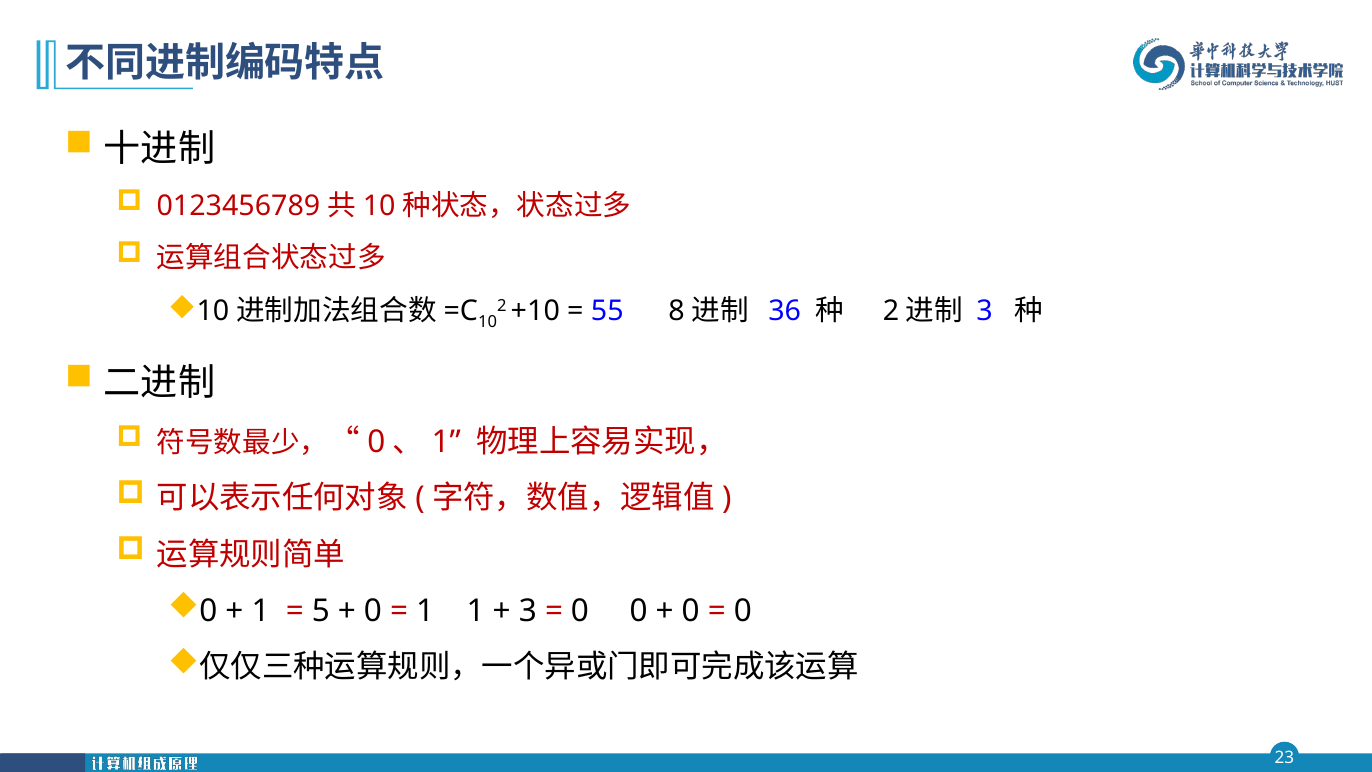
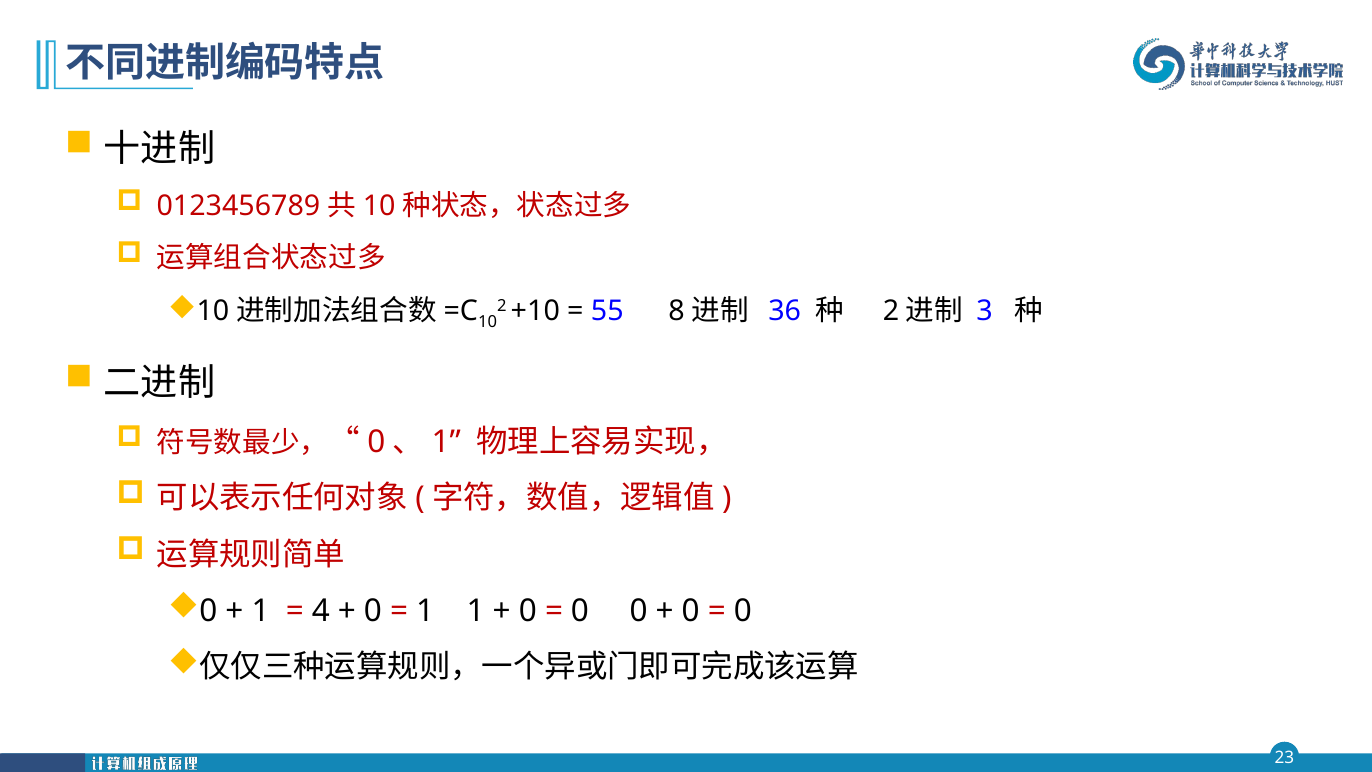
5: 5 -> 4
3 at (528, 611): 3 -> 0
